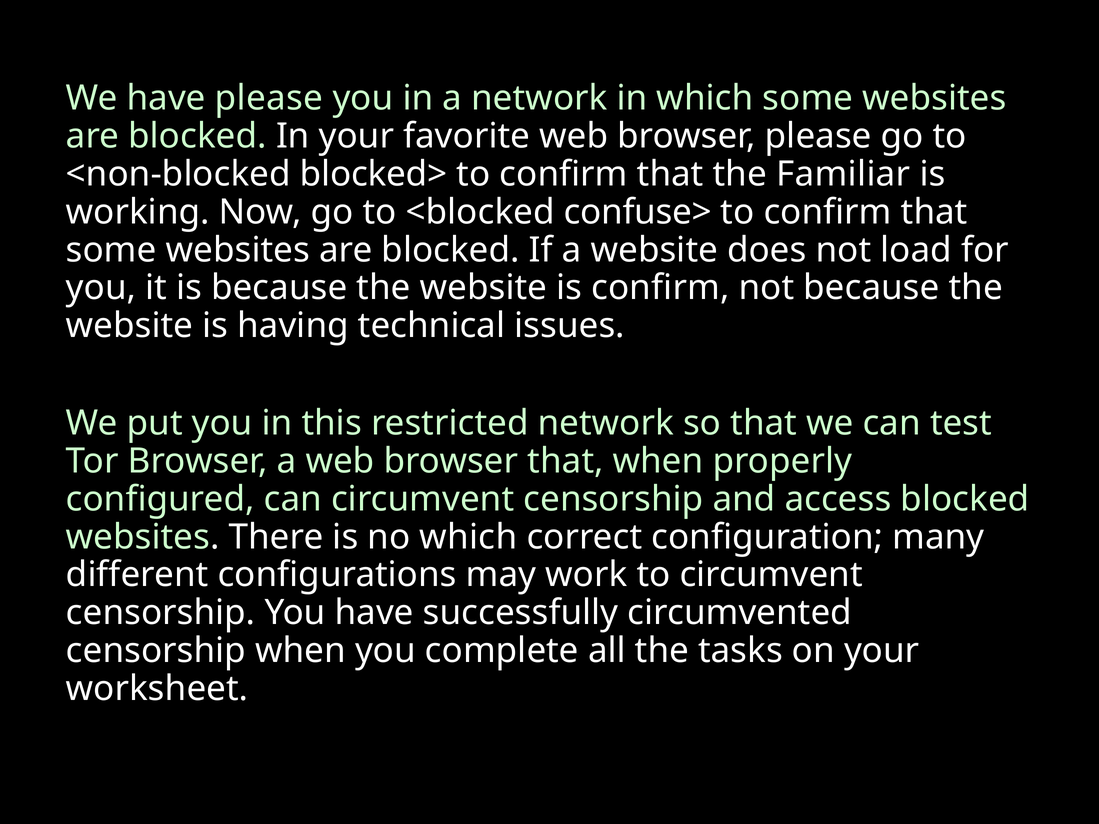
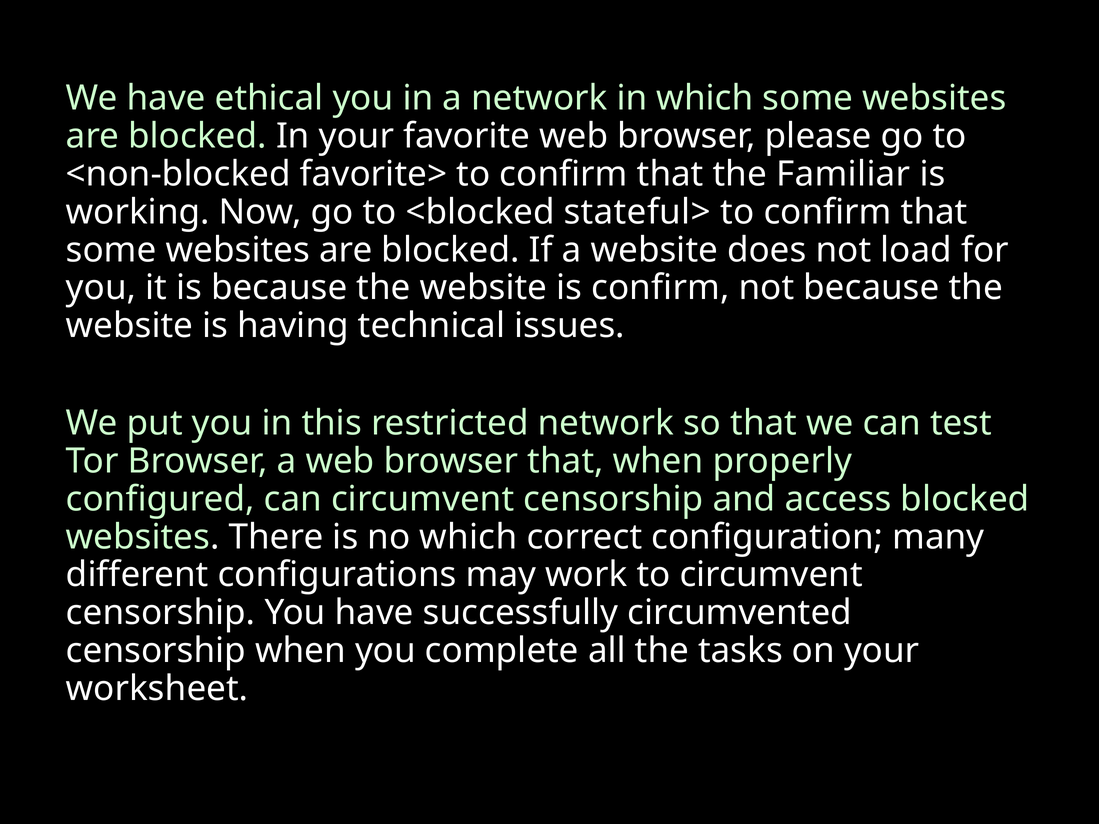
have please: please -> ethical
blocked>: blocked> -> favorite>
confuse>: confuse> -> stateful>
